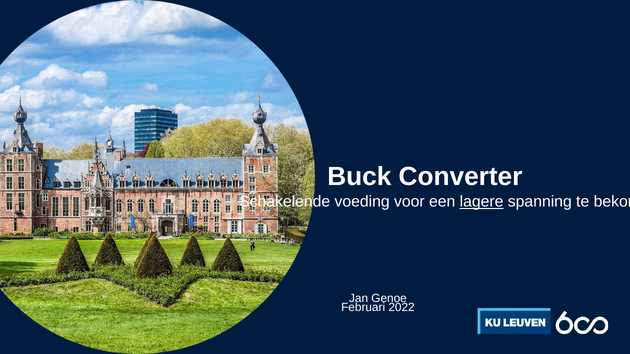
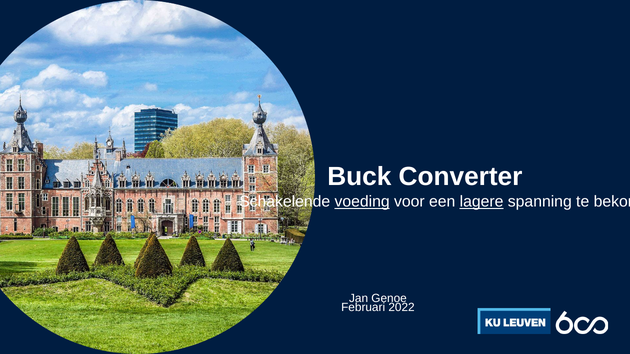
voeding underline: none -> present
